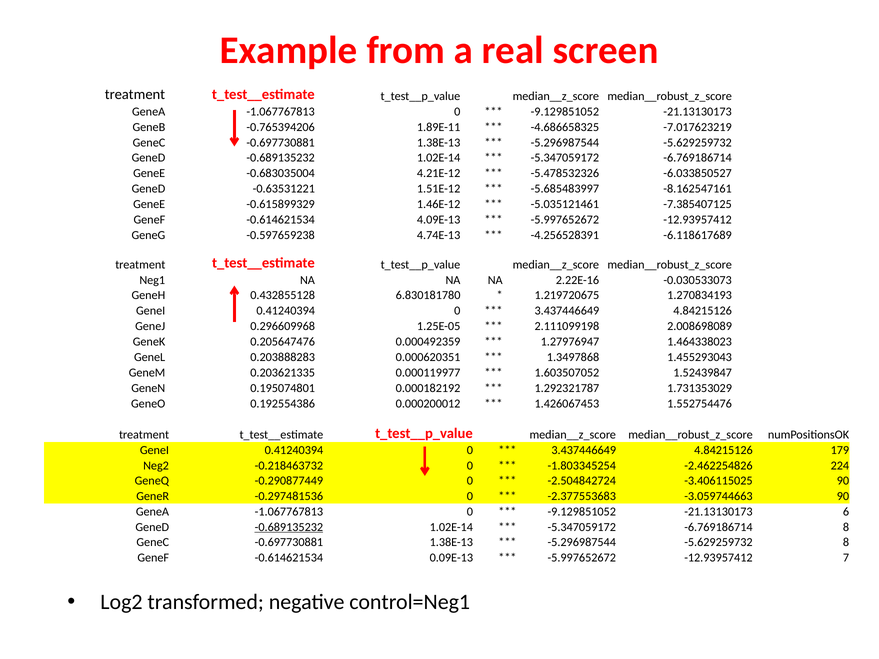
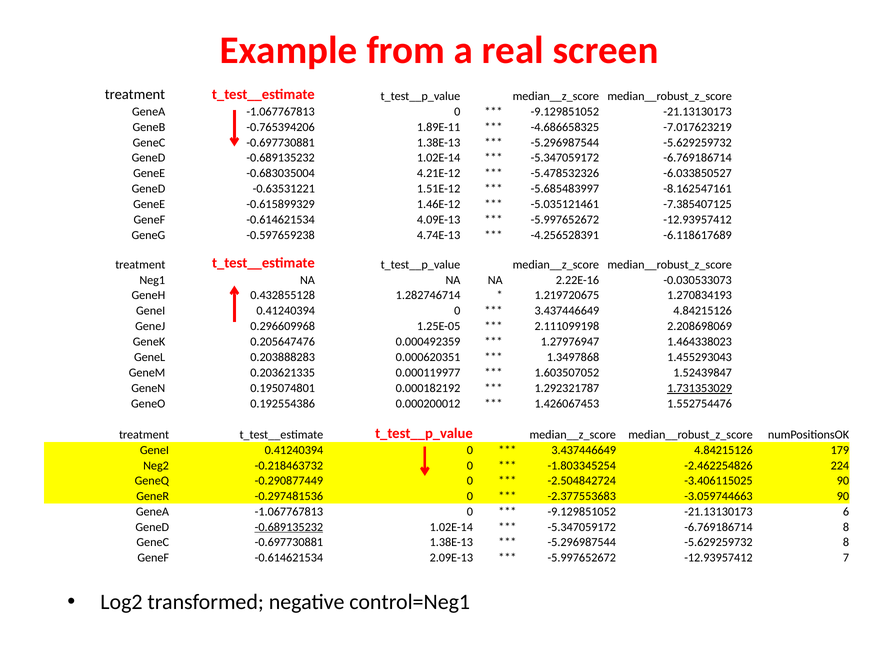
6.830181780: 6.830181780 -> 1.282746714
2.008698089: 2.008698089 -> 2.208698069
1.731353029 underline: none -> present
0.09E-13: 0.09E-13 -> 2.09E-13
